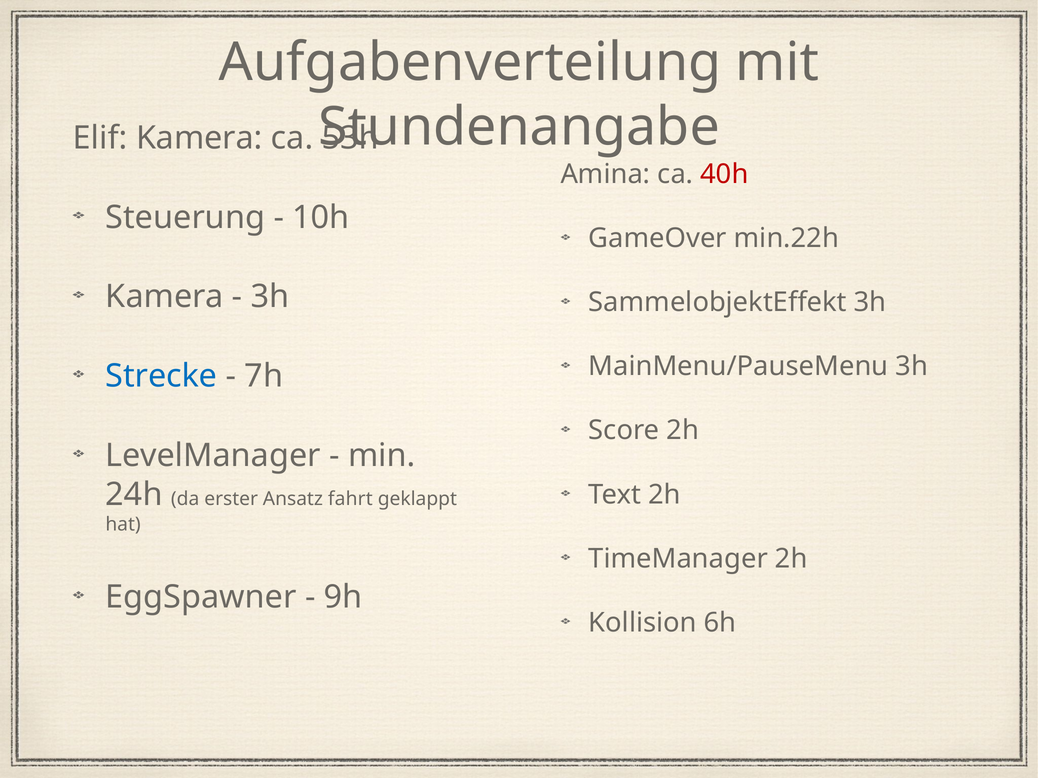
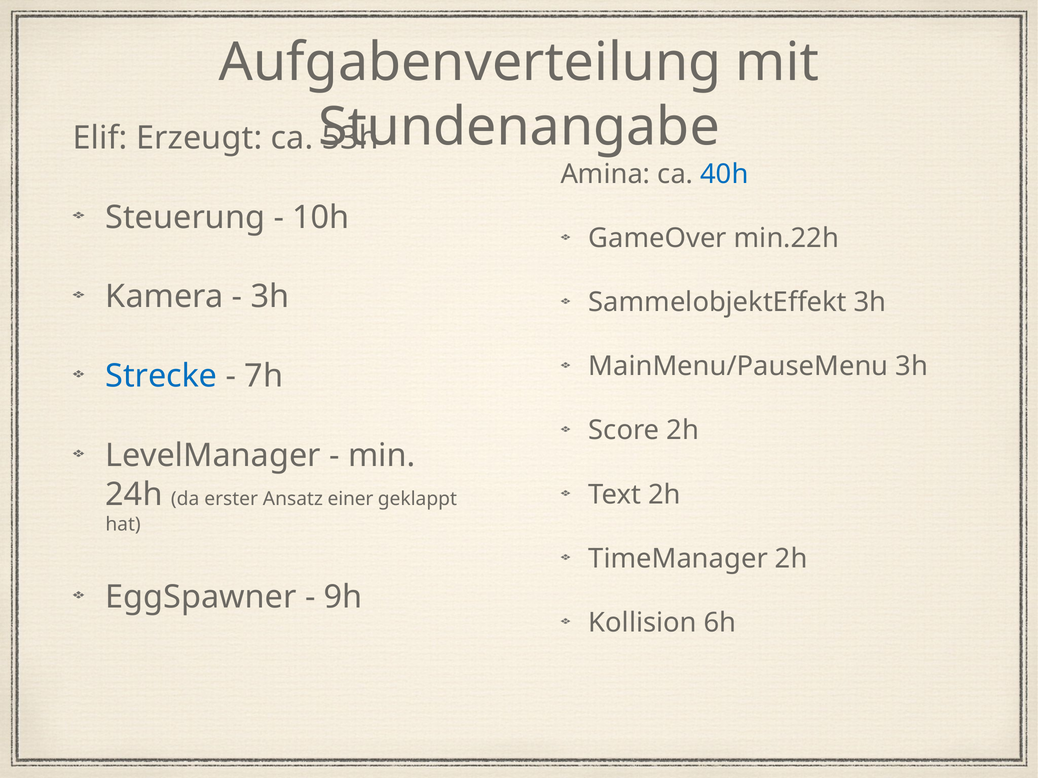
Elif Kamera: Kamera -> Erzeugt
40h colour: red -> blue
fahrt: fahrt -> einer
